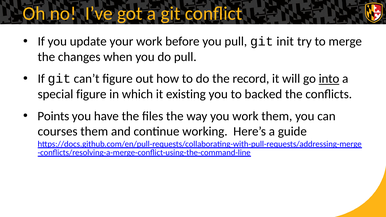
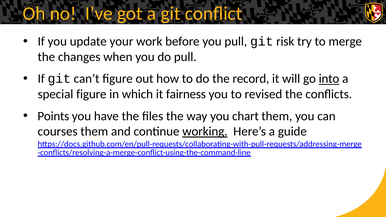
init: init -> risk
existing: existing -> fairness
backed: backed -> revised
you work: work -> chart
working underline: none -> present
